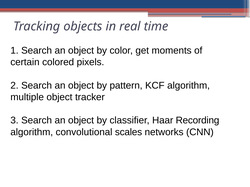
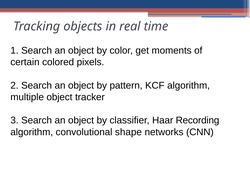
scales: scales -> shape
